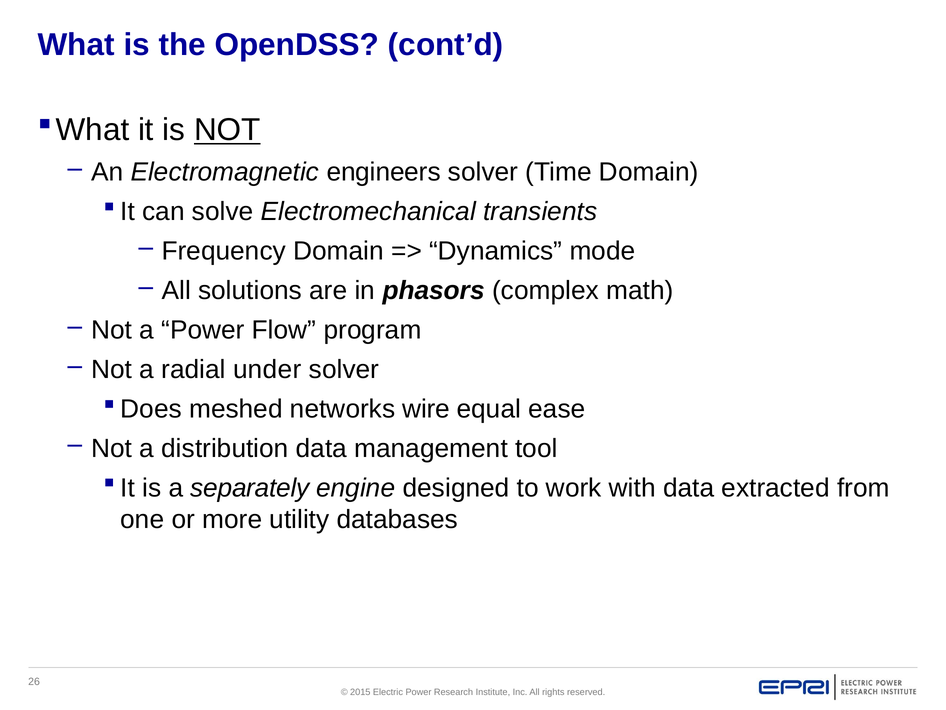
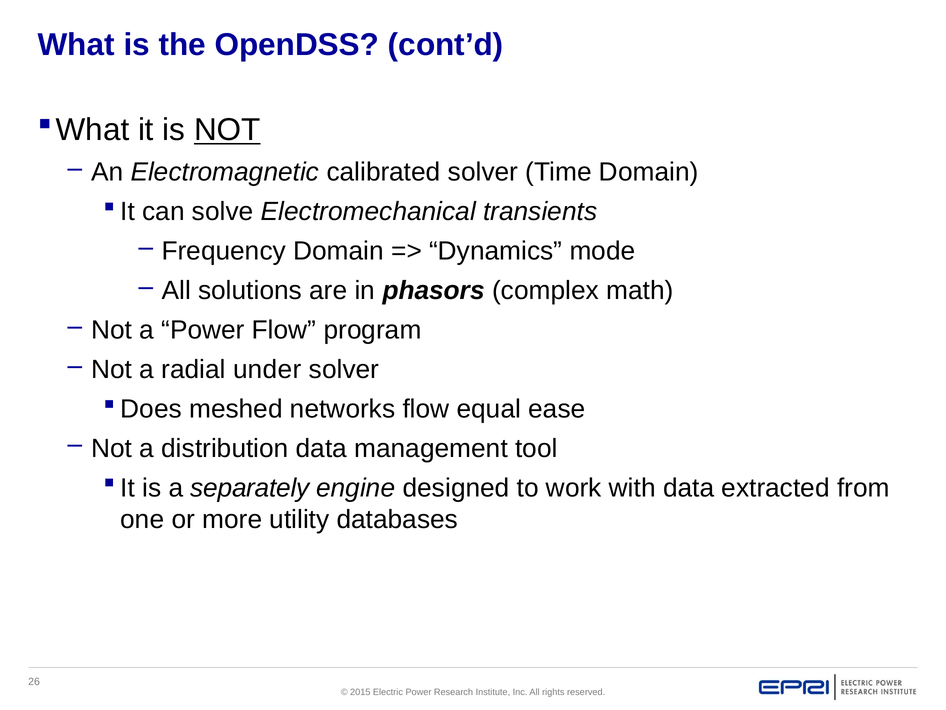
engineers: engineers -> calibrated
networks wire: wire -> flow
